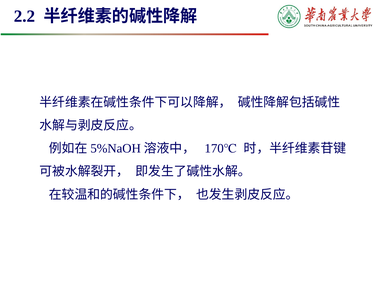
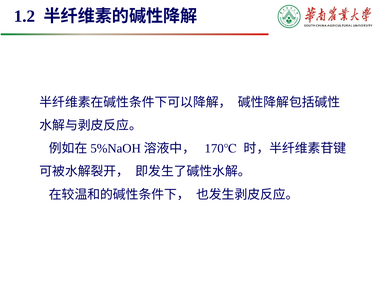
2.2: 2.2 -> 1.2
